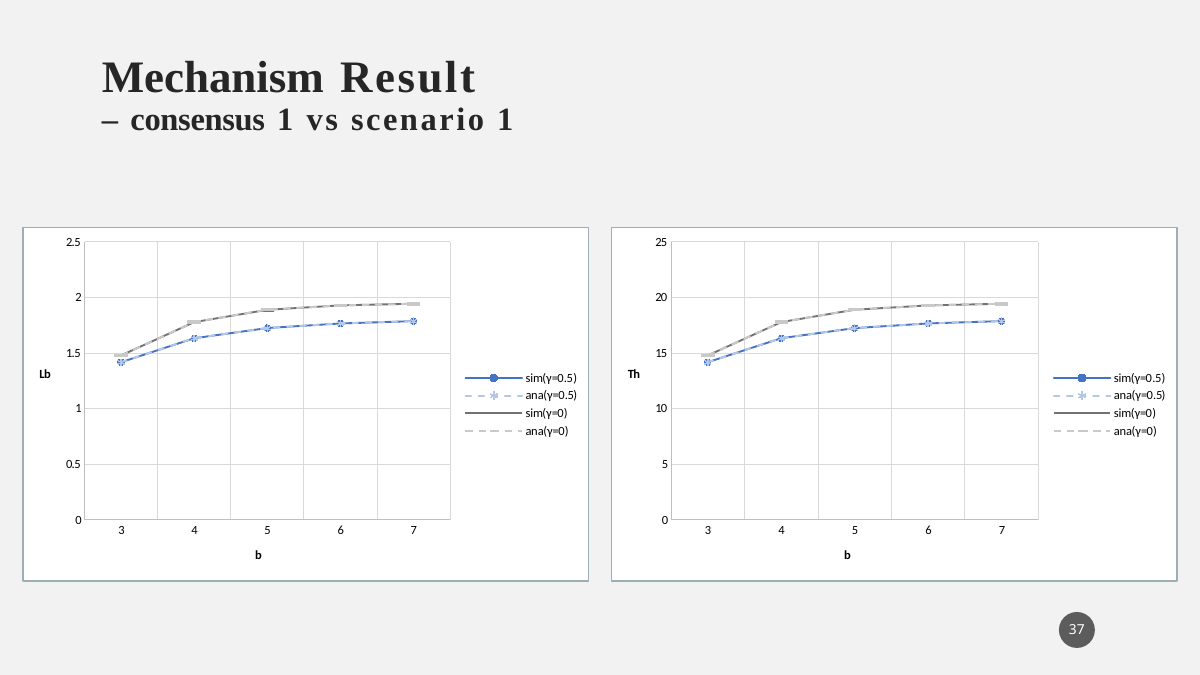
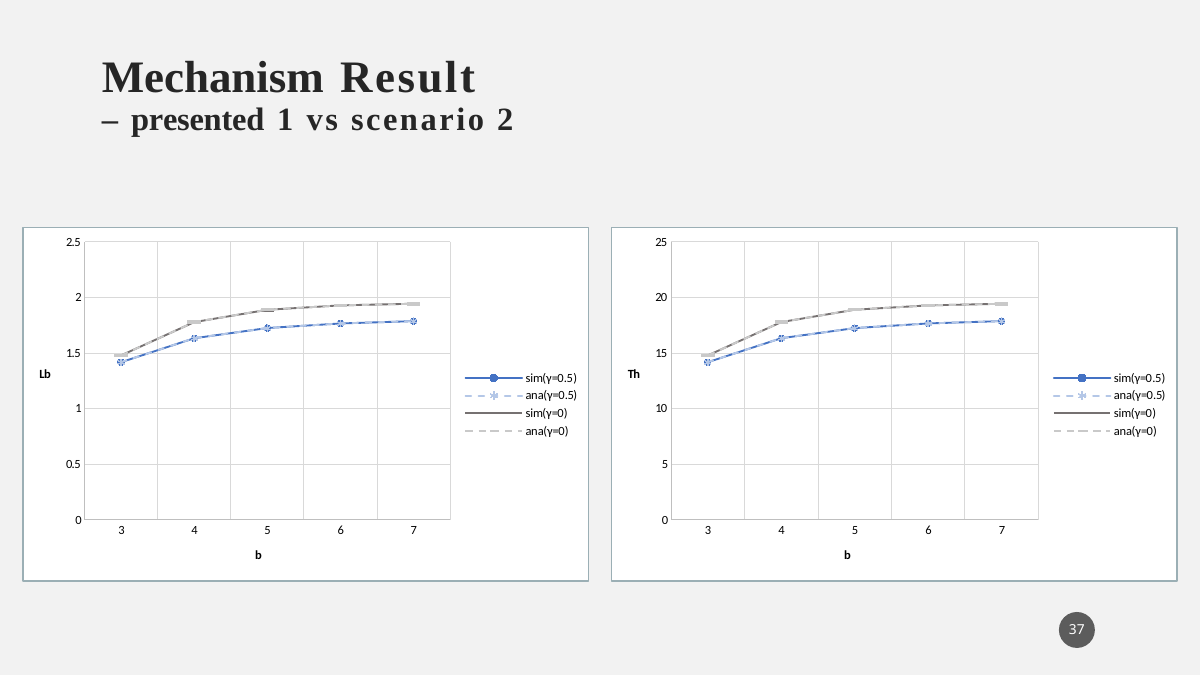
consensus: consensus -> presented
scenario 1: 1 -> 2
